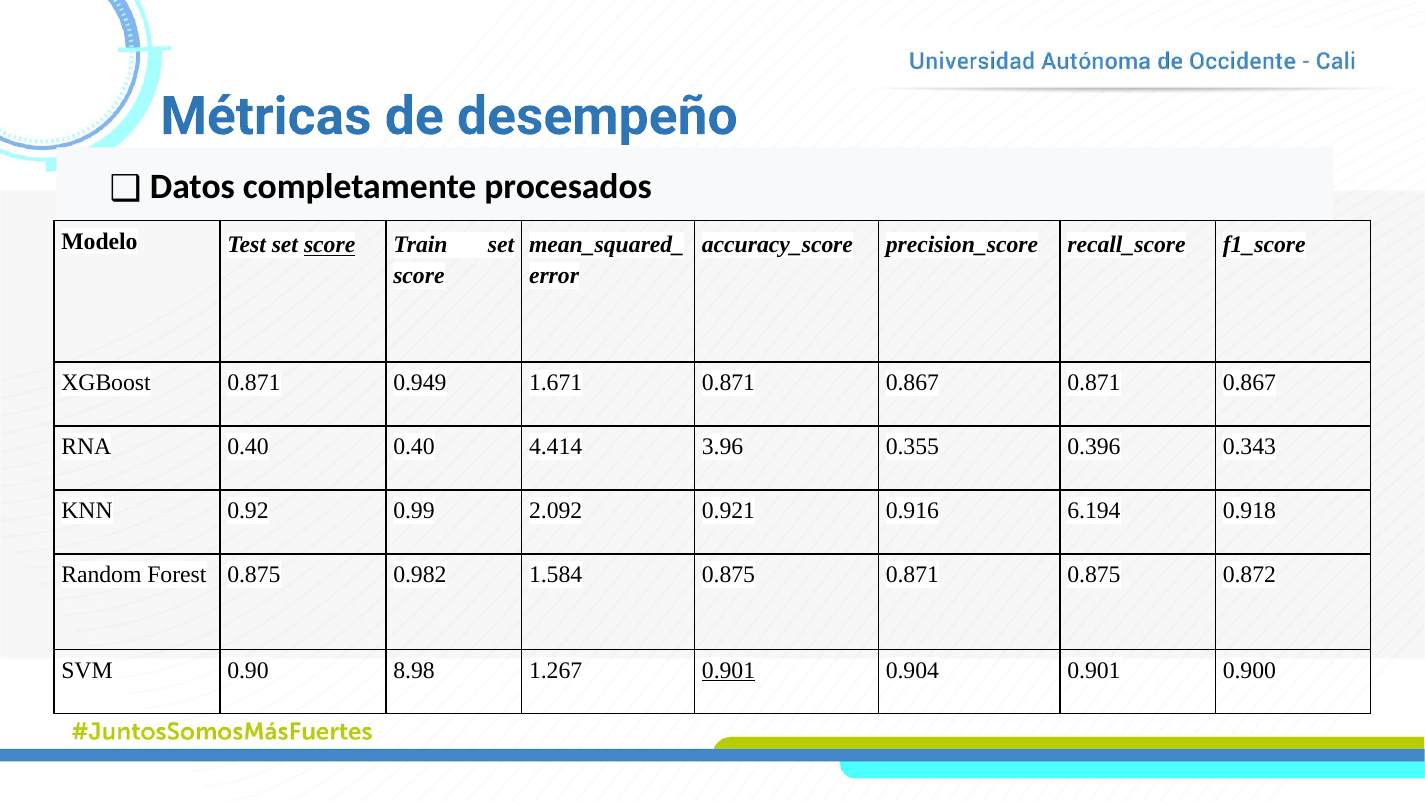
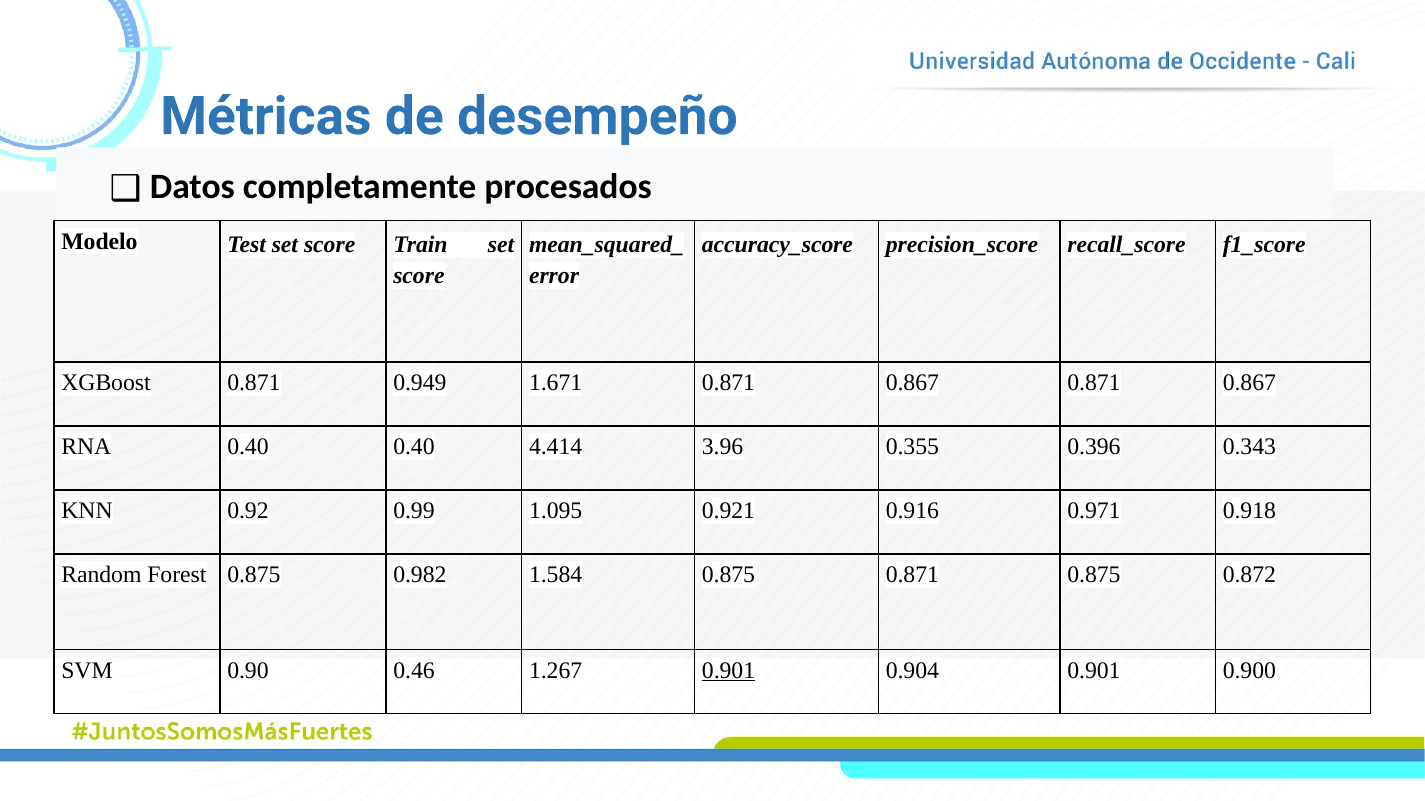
score at (330, 245) underline: present -> none
2.092: 2.092 -> 1.095
6.194: 6.194 -> 0.971
8.98: 8.98 -> 0.46
